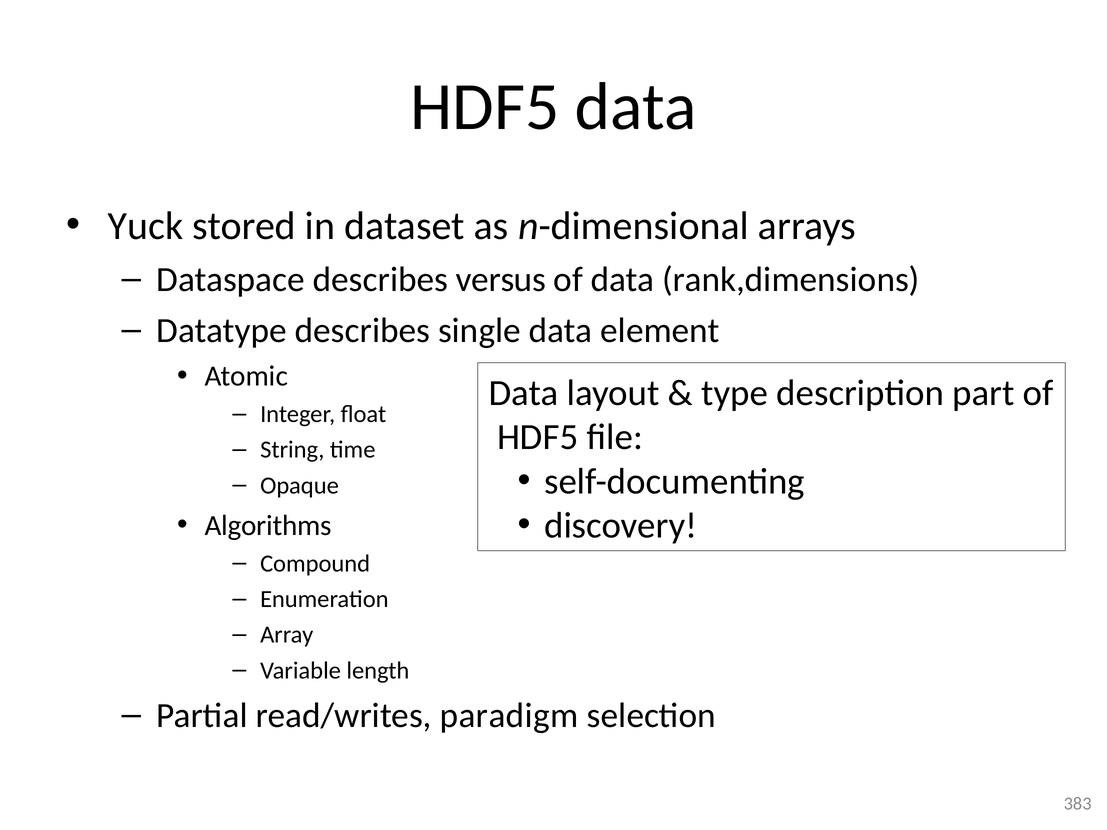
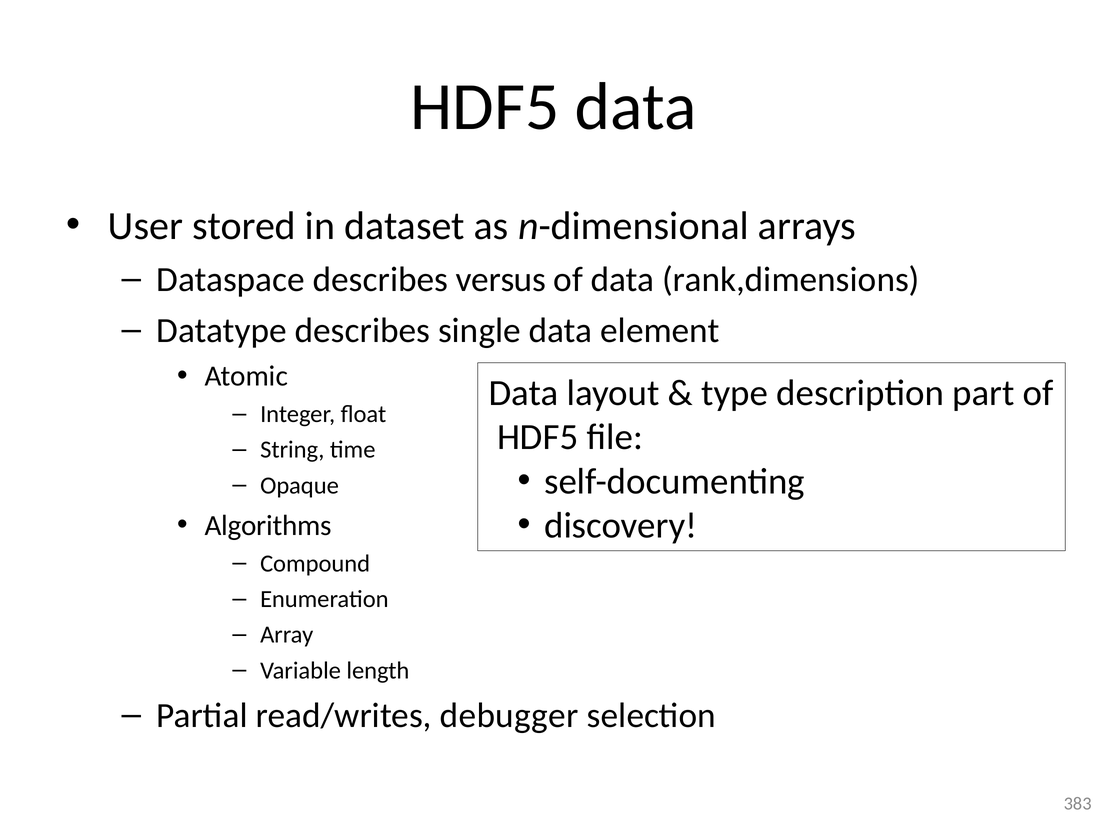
Yuck: Yuck -> User
paradigm: paradigm -> debugger
